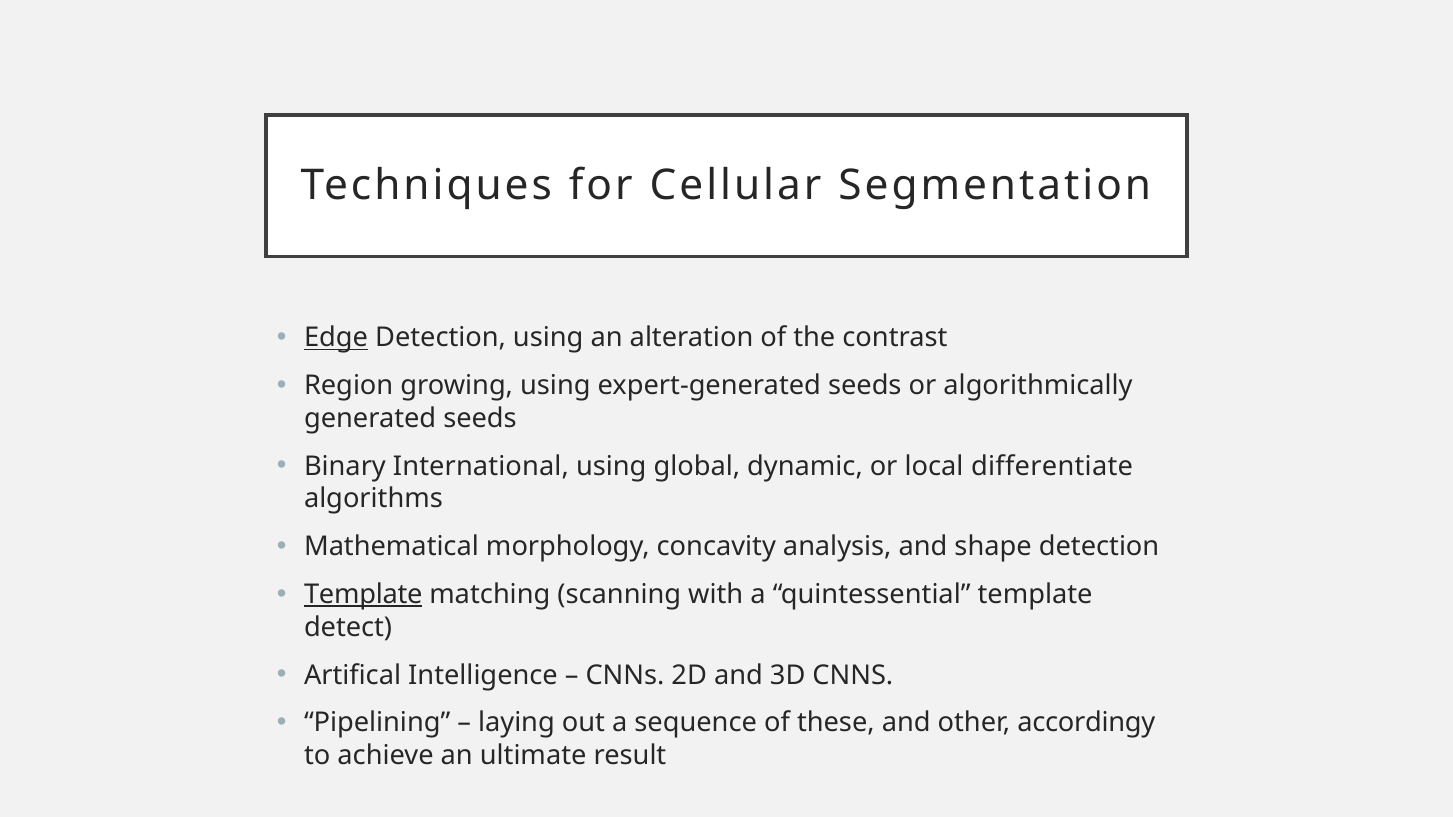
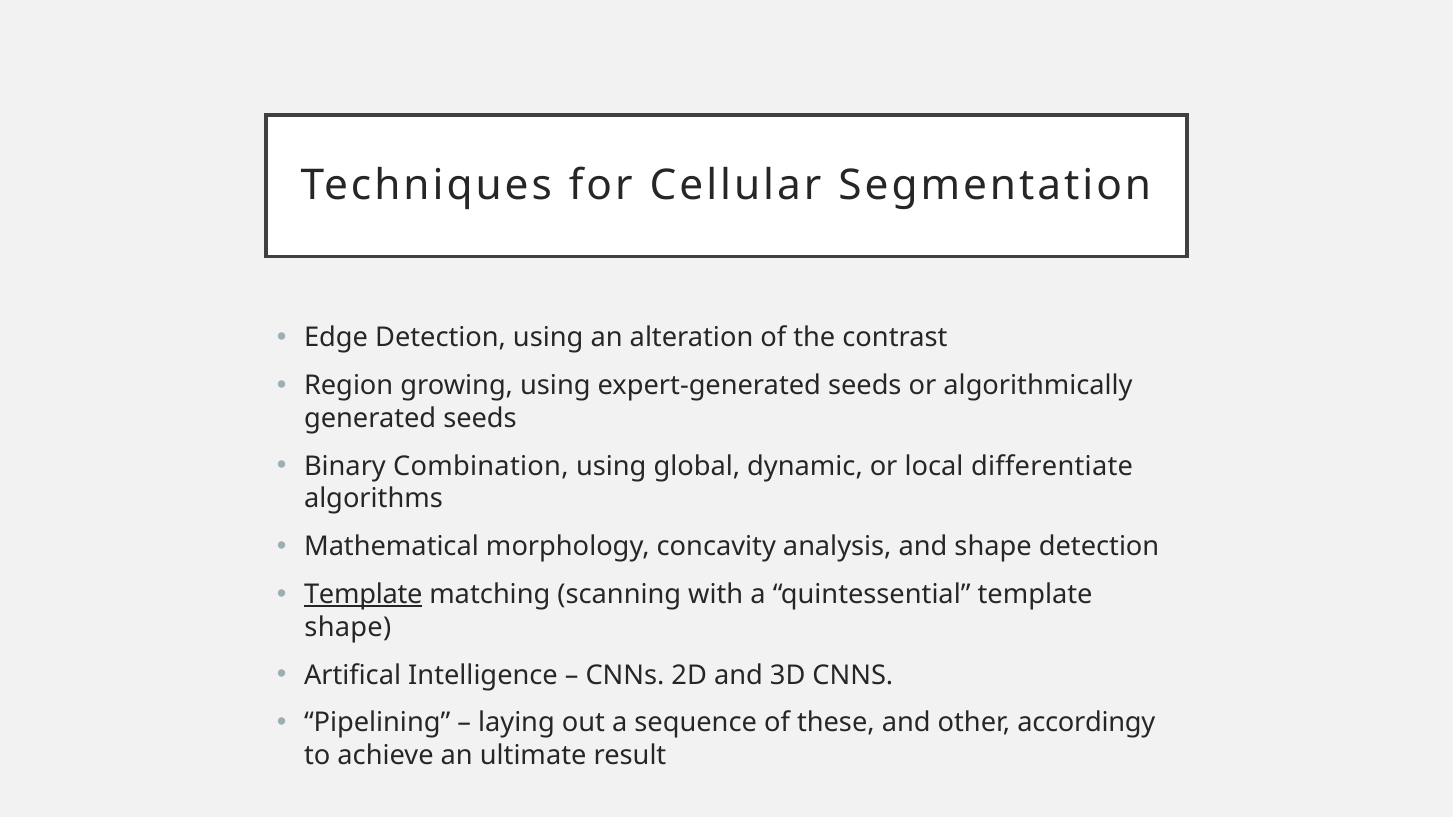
Edge underline: present -> none
International: International -> Combination
detect at (348, 628): detect -> shape
